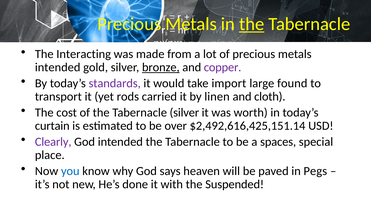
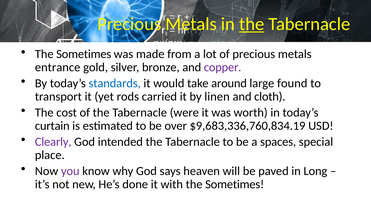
Interacting at (84, 54): Interacting -> Sometimes
intended at (58, 68): intended -> entrance
bronze underline: present -> none
standards colour: purple -> blue
import: import -> around
Tabernacle silver: silver -> were
$2,492,616,425,151.14: $2,492,616,425,151.14 -> $9,683,336,760,834.19
you colour: blue -> purple
Pegs: Pegs -> Long
with the Suspended: Suspended -> Sometimes
